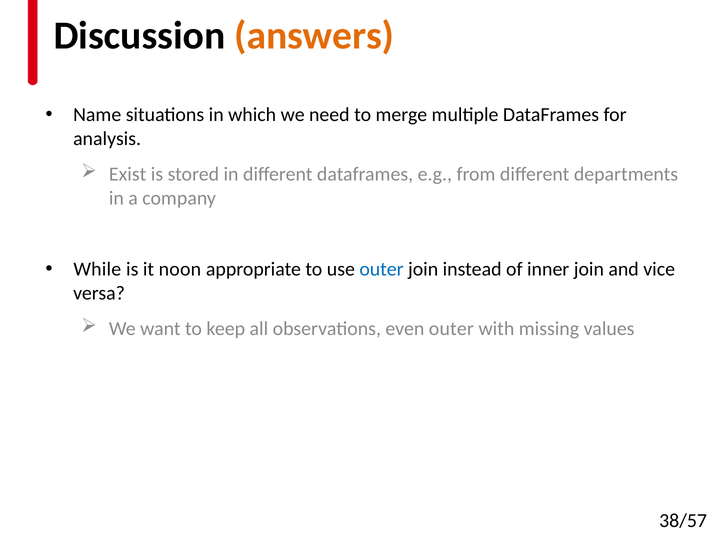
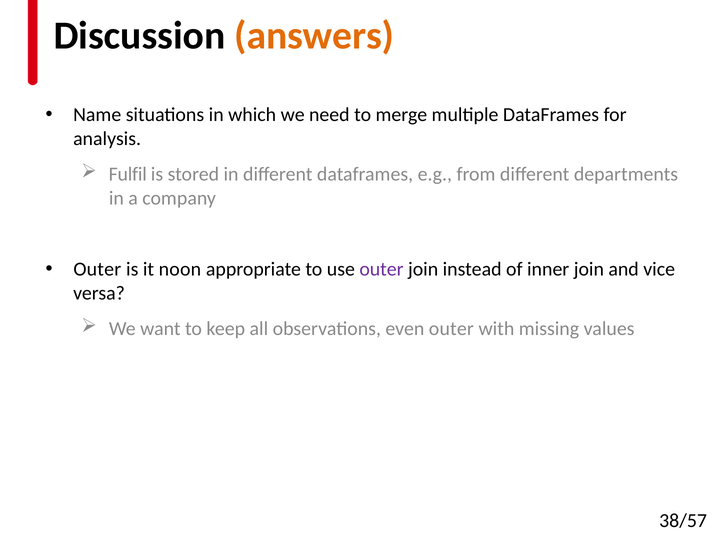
Exist: Exist -> Fulfil
While at (97, 270): While -> Outer
outer at (381, 270) colour: blue -> purple
